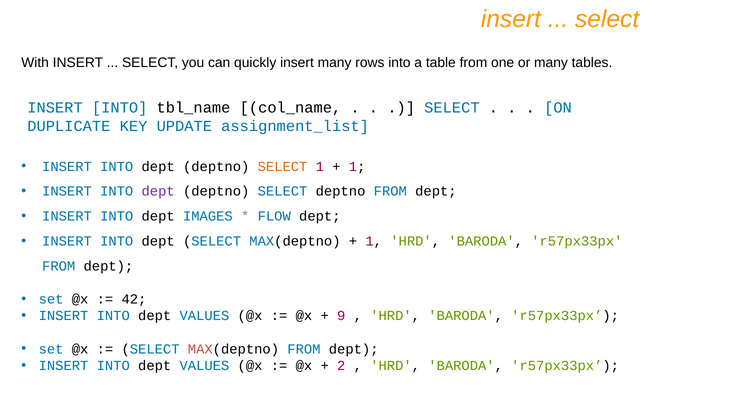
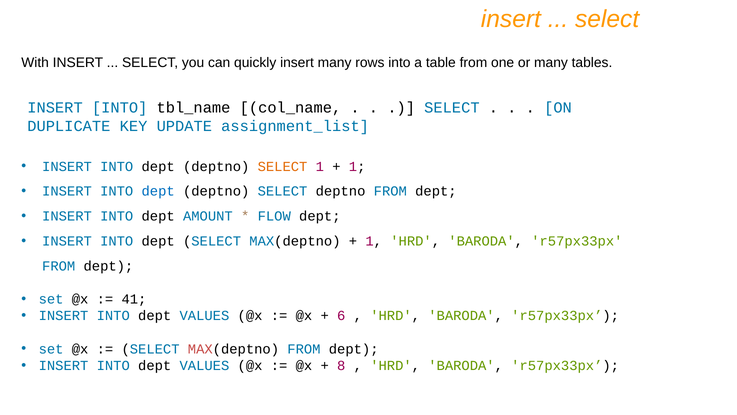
dept at (158, 191) colour: purple -> blue
IMAGES: IMAGES -> AMOUNT
42: 42 -> 41
9: 9 -> 6
2: 2 -> 8
